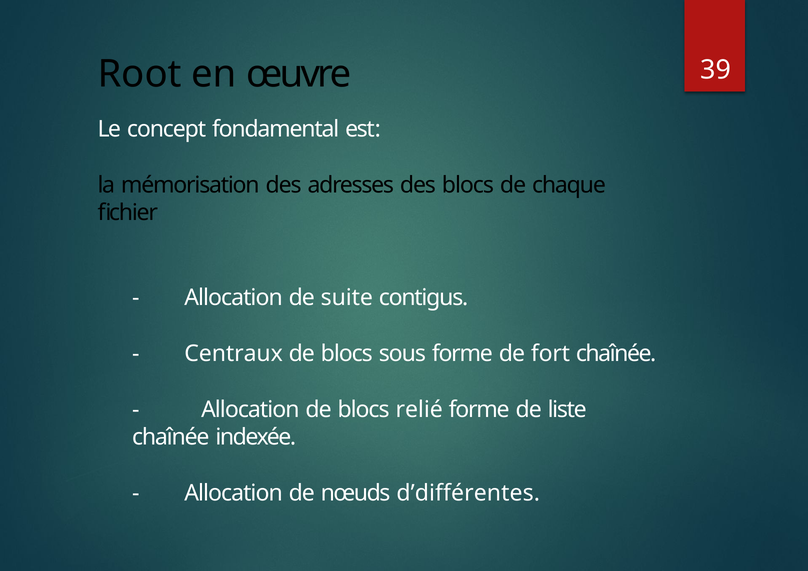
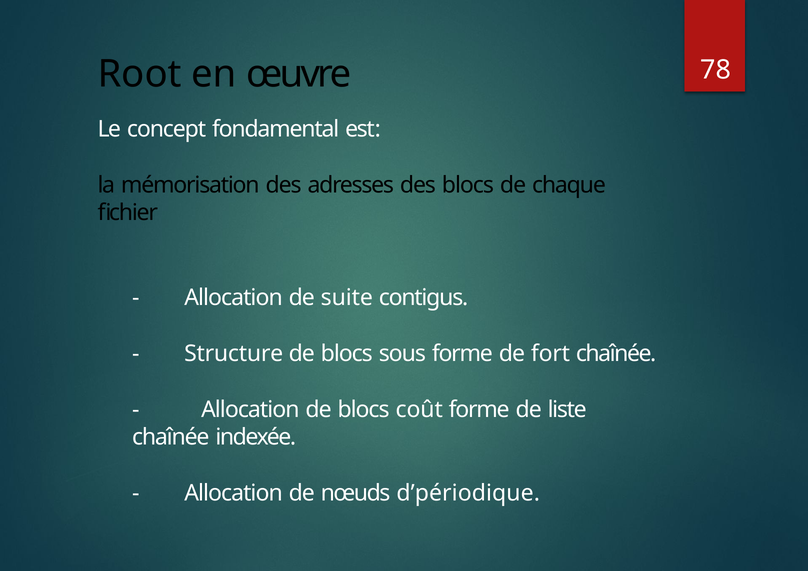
39: 39 -> 78
Centraux: Centraux -> Structure
relié: relié -> coût
d’différentes: d’différentes -> d’périodique
